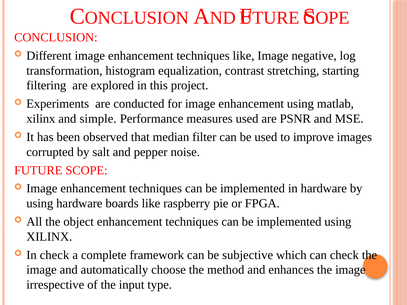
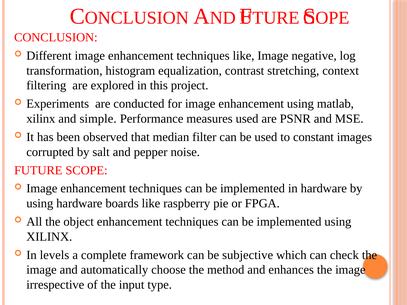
starting: starting -> context
improve: improve -> constant
In check: check -> levels
